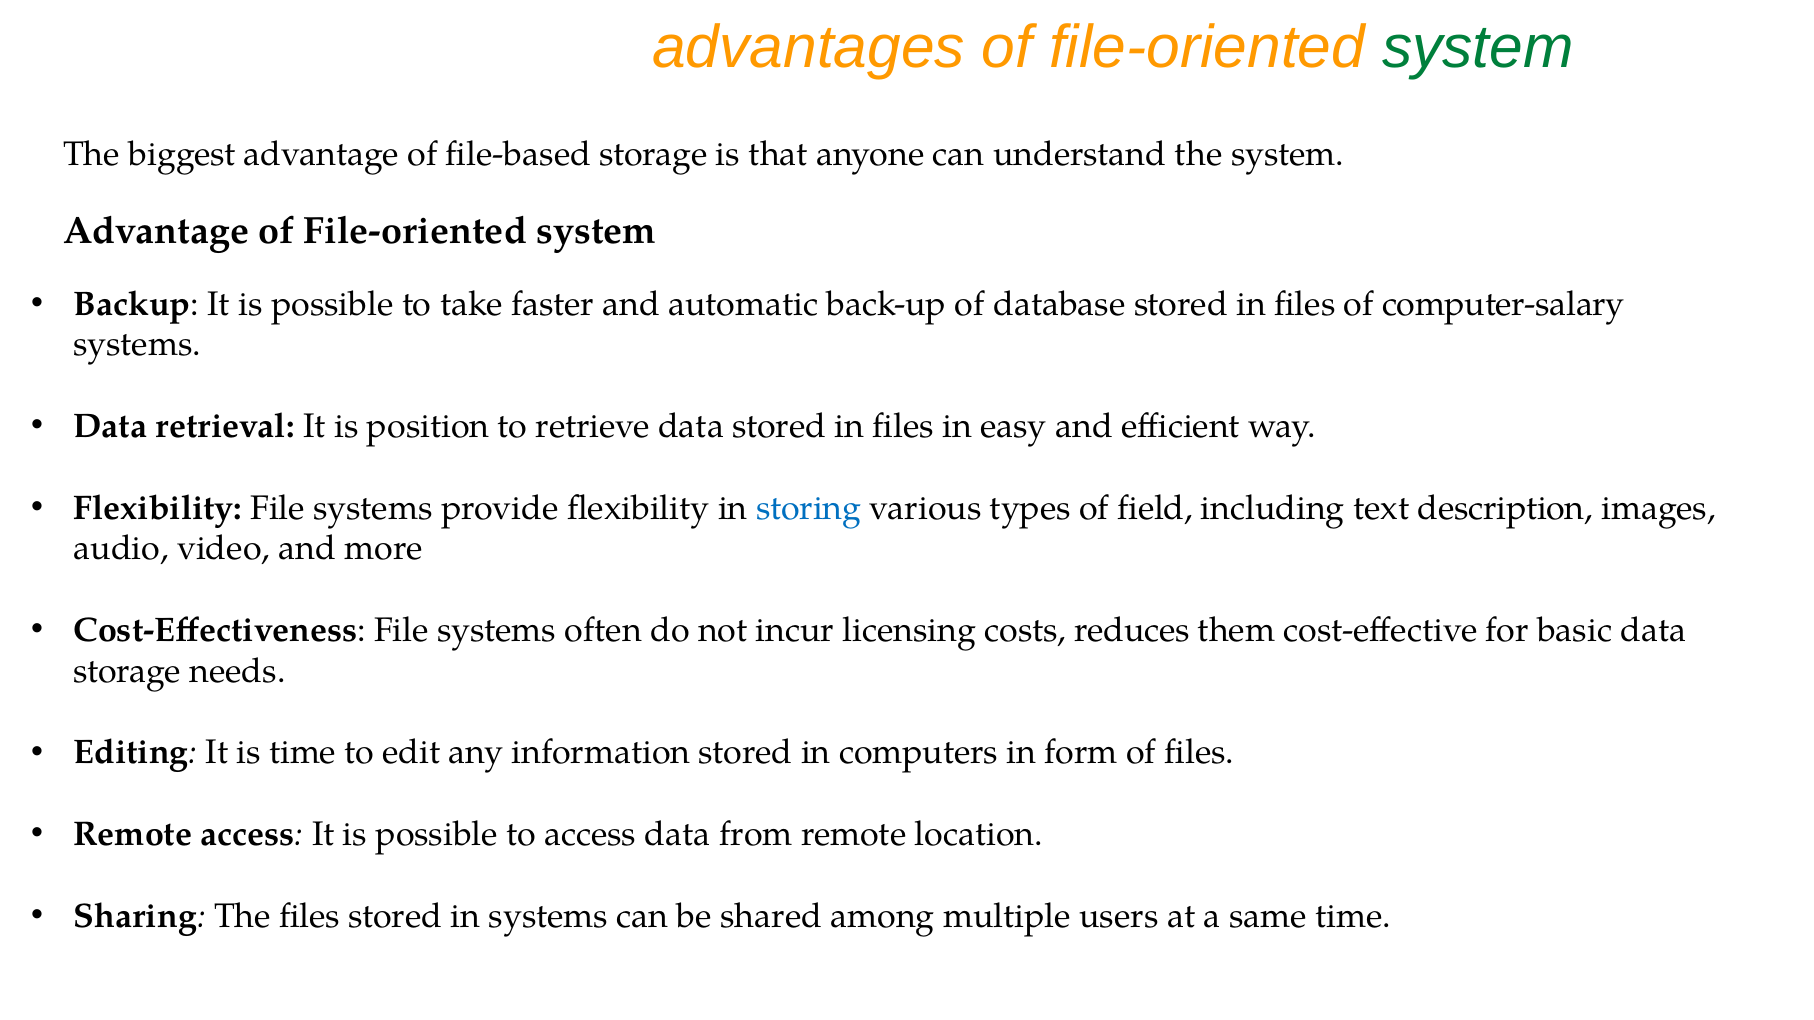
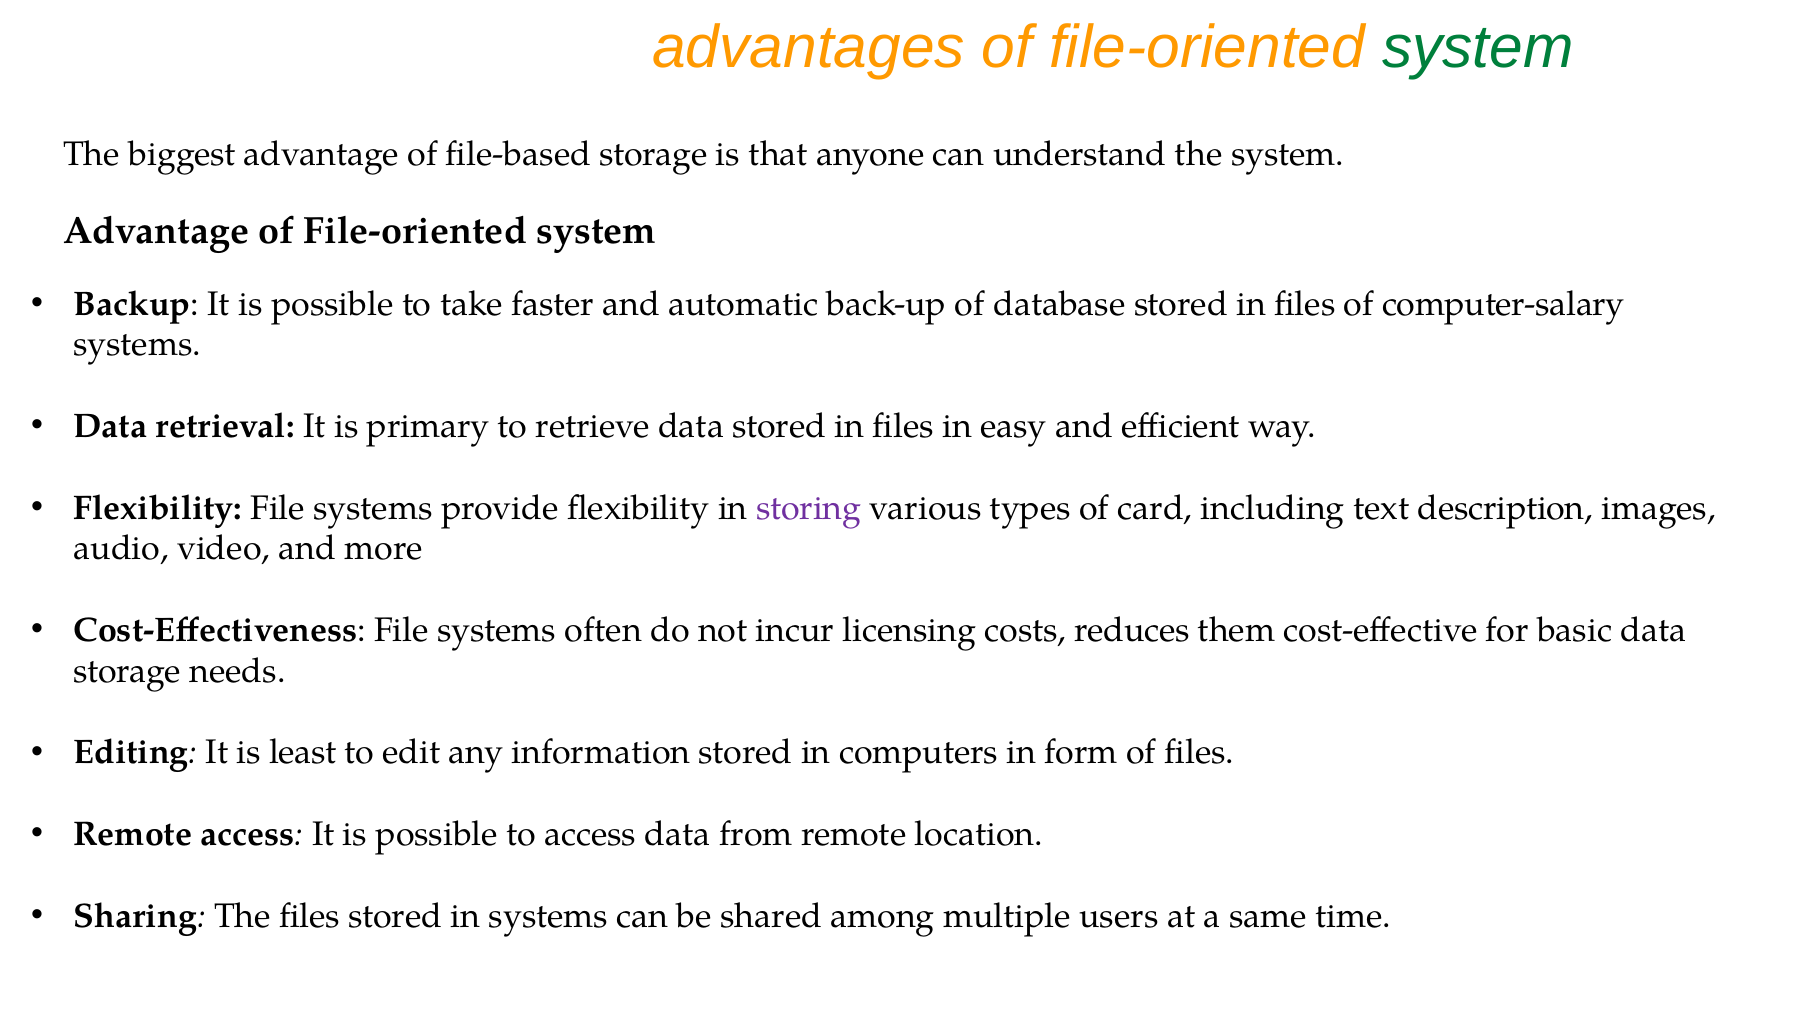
position: position -> primary
storing colour: blue -> purple
field: field -> card
is time: time -> least
